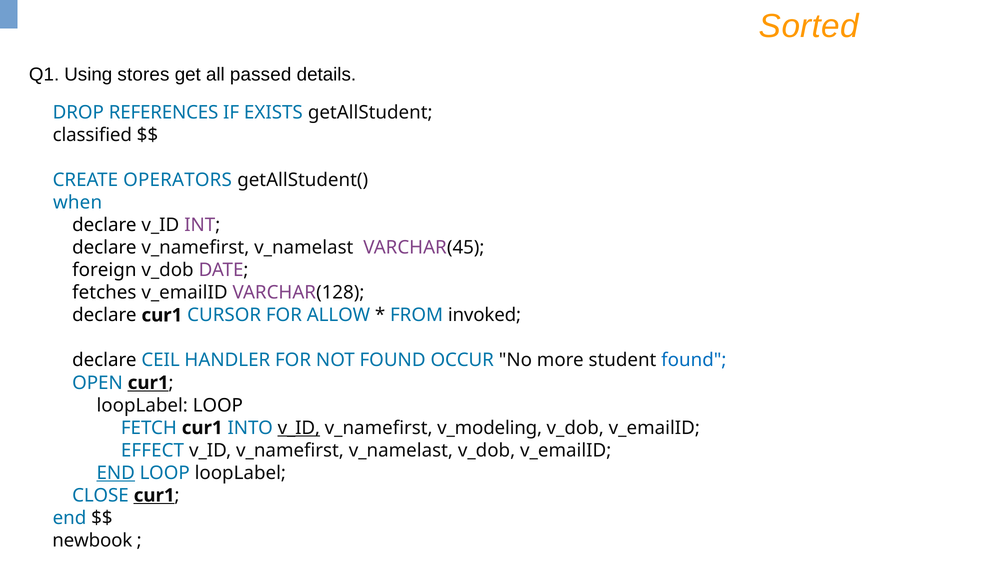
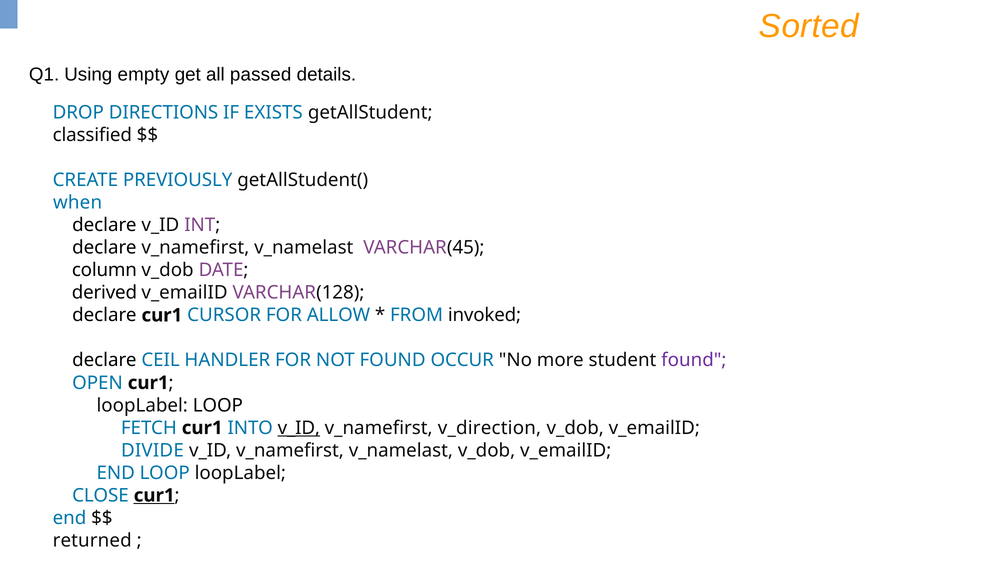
stores: stores -> empty
REFERENCES: REFERENCES -> DIRECTIONS
OPERATORS: OPERATORS -> PREVIOUSLY
foreign: foreign -> column
fetches: fetches -> derived
found at (694, 360) colour: blue -> purple
cur1 at (148, 383) underline: present -> none
v_modeling: v_modeling -> v_direction
EFFECT: EFFECT -> DIVIDE
END at (116, 473) underline: present -> none
newbook: newbook -> returned
